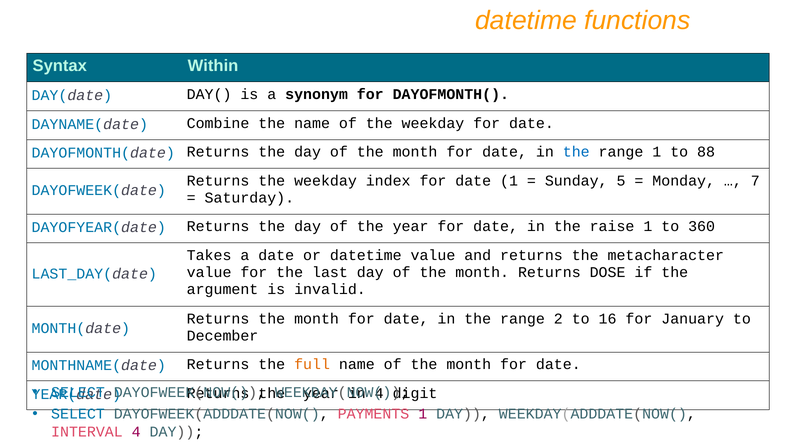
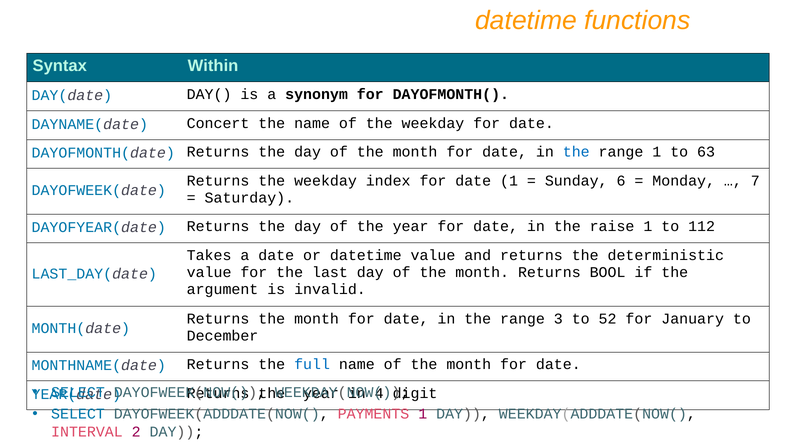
Combine: Combine -> Concert
88: 88 -> 63
5: 5 -> 6
360: 360 -> 112
metacharacter: metacharacter -> deterministic
DOSE: DOSE -> BOOL
2: 2 -> 3
16: 16 -> 52
full colour: orange -> blue
INTERVAL 4: 4 -> 2
